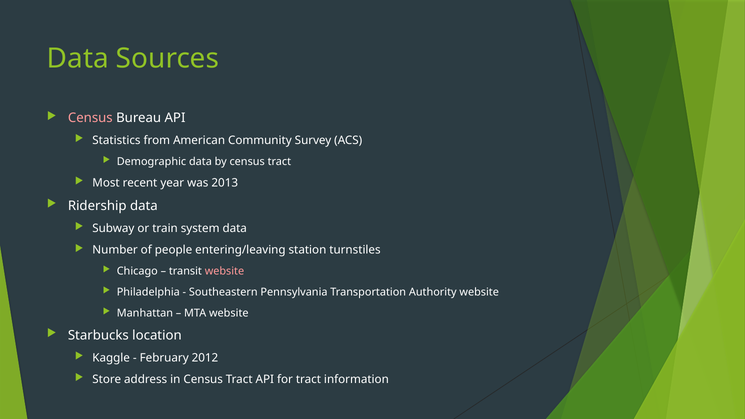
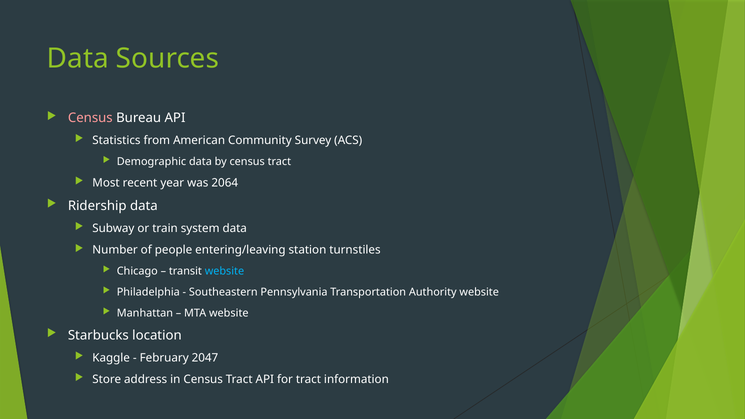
2013: 2013 -> 2064
website at (224, 271) colour: pink -> light blue
2012: 2012 -> 2047
